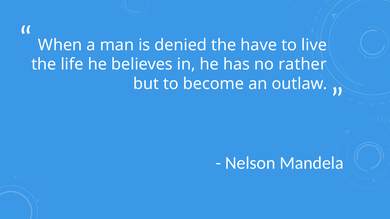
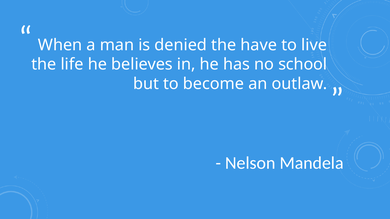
rather: rather -> school
